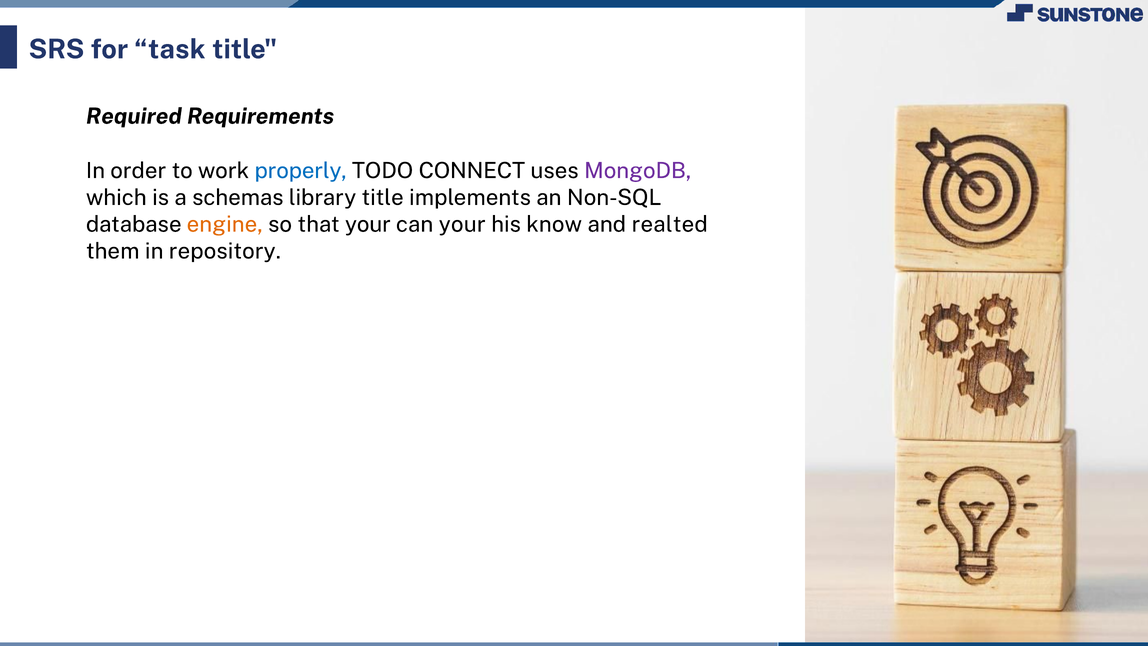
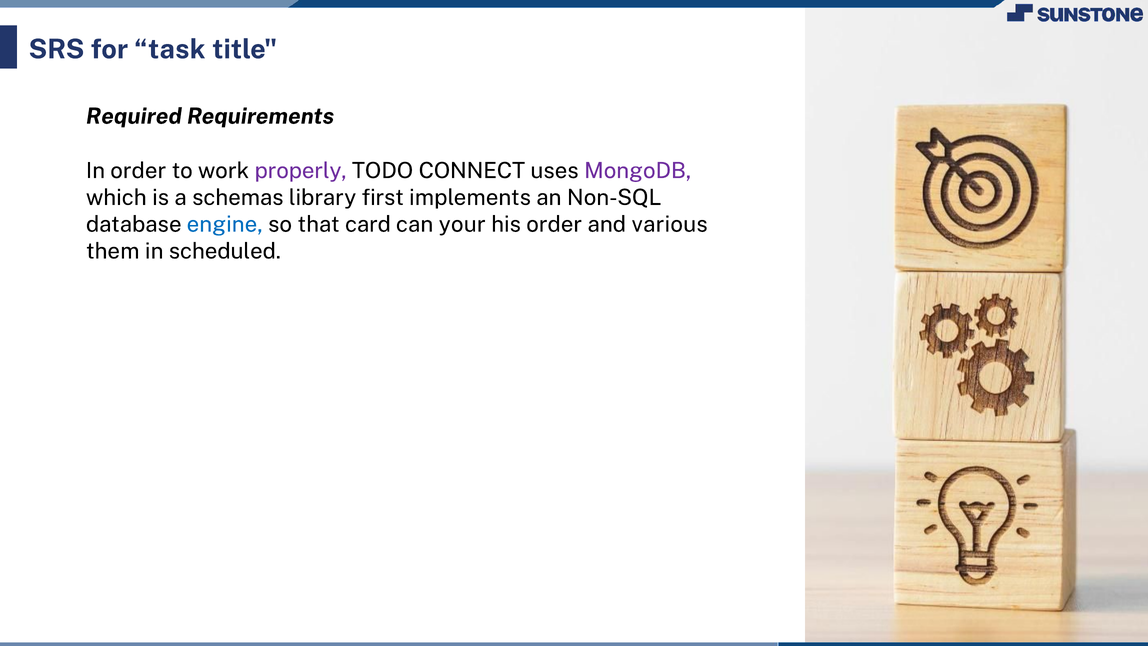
properly colour: blue -> purple
library title: title -> first
engine colour: orange -> blue
that your: your -> card
his know: know -> order
realted: realted -> various
repository: repository -> scheduled
